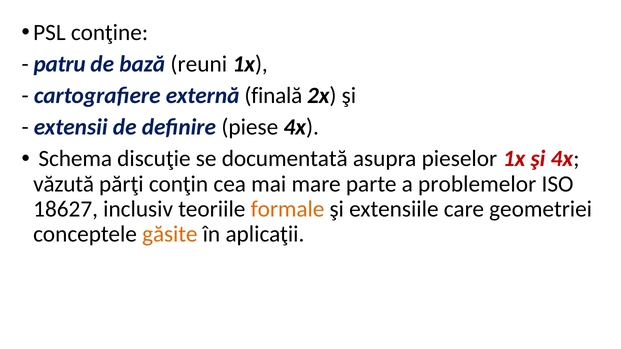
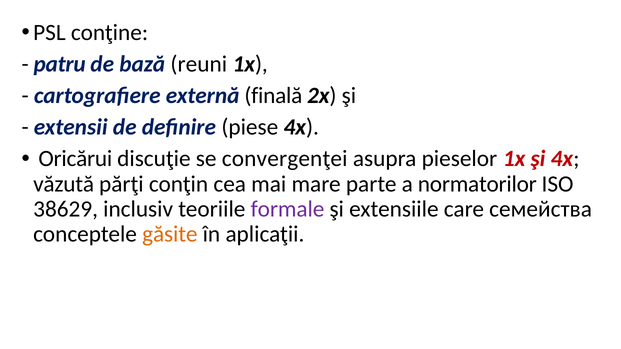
Schema: Schema -> Oricărui
documentată: documentată -> convergenţei
problemelor: problemelor -> normatorilor
18627: 18627 -> 38629
formale colour: orange -> purple
geometriei: geometriei -> семейства
